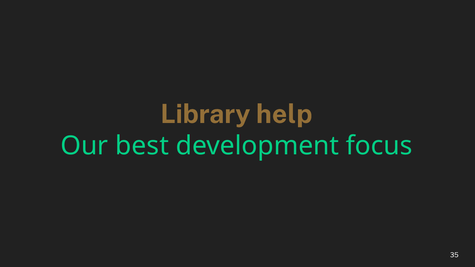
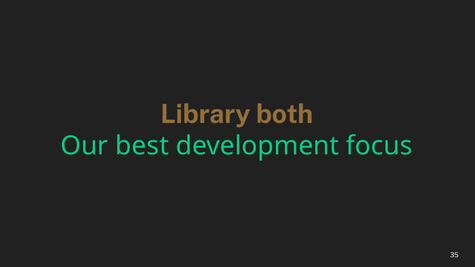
help: help -> both
